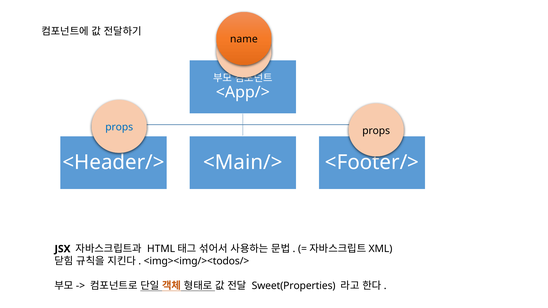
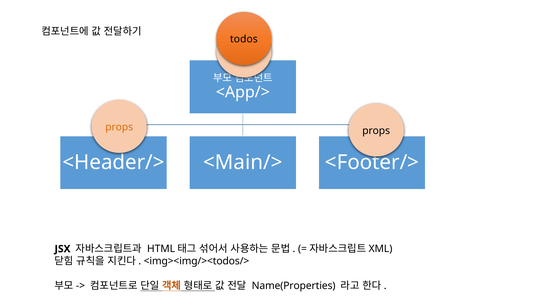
name: name -> todos
props at (119, 127) colour: blue -> orange
Sweet(Properties: Sweet(Properties -> Name(Properties
